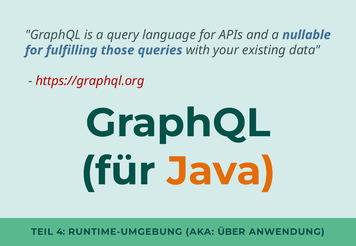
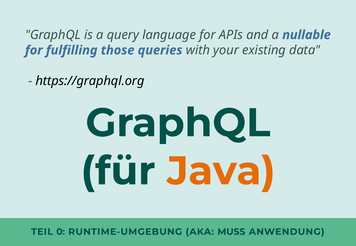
https://graphql.org colour: red -> black
4: 4 -> 0
ÜBER: ÜBER -> MUSS
